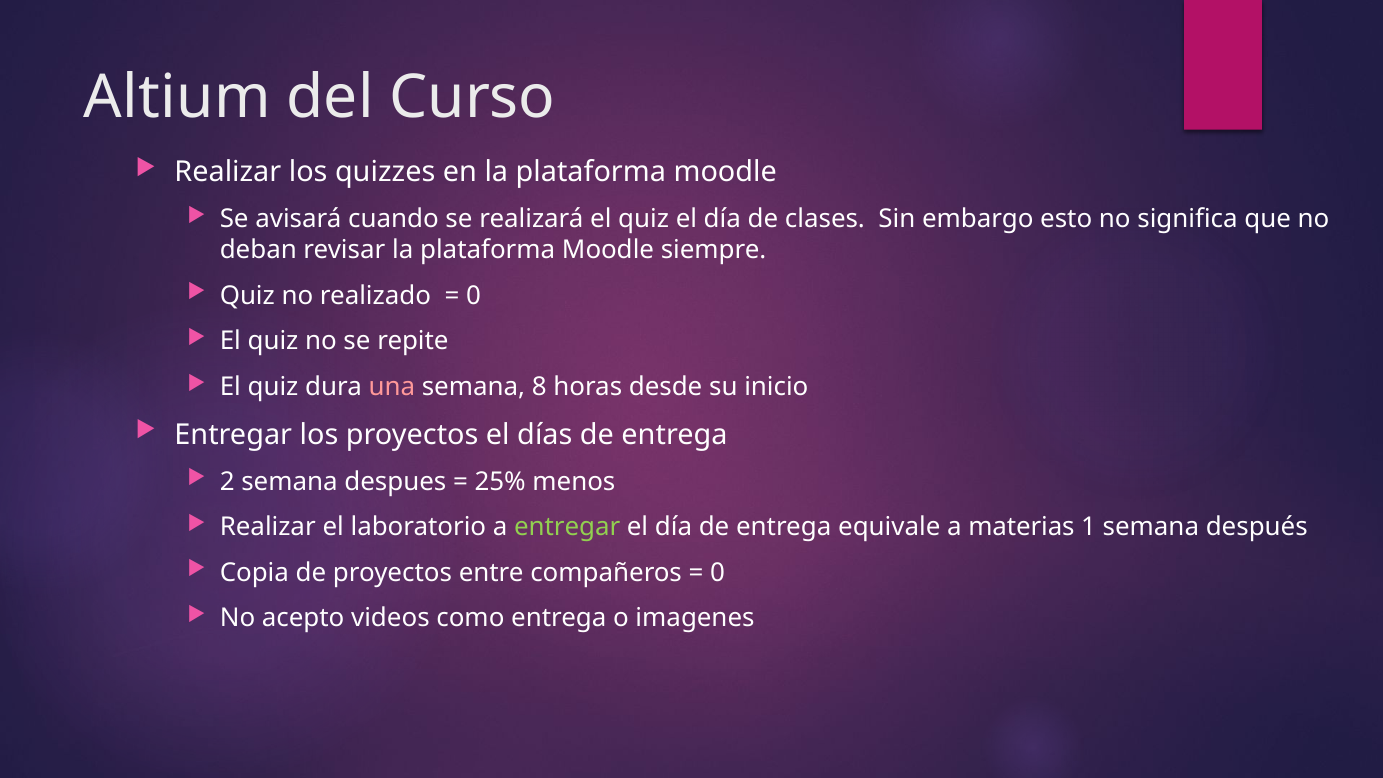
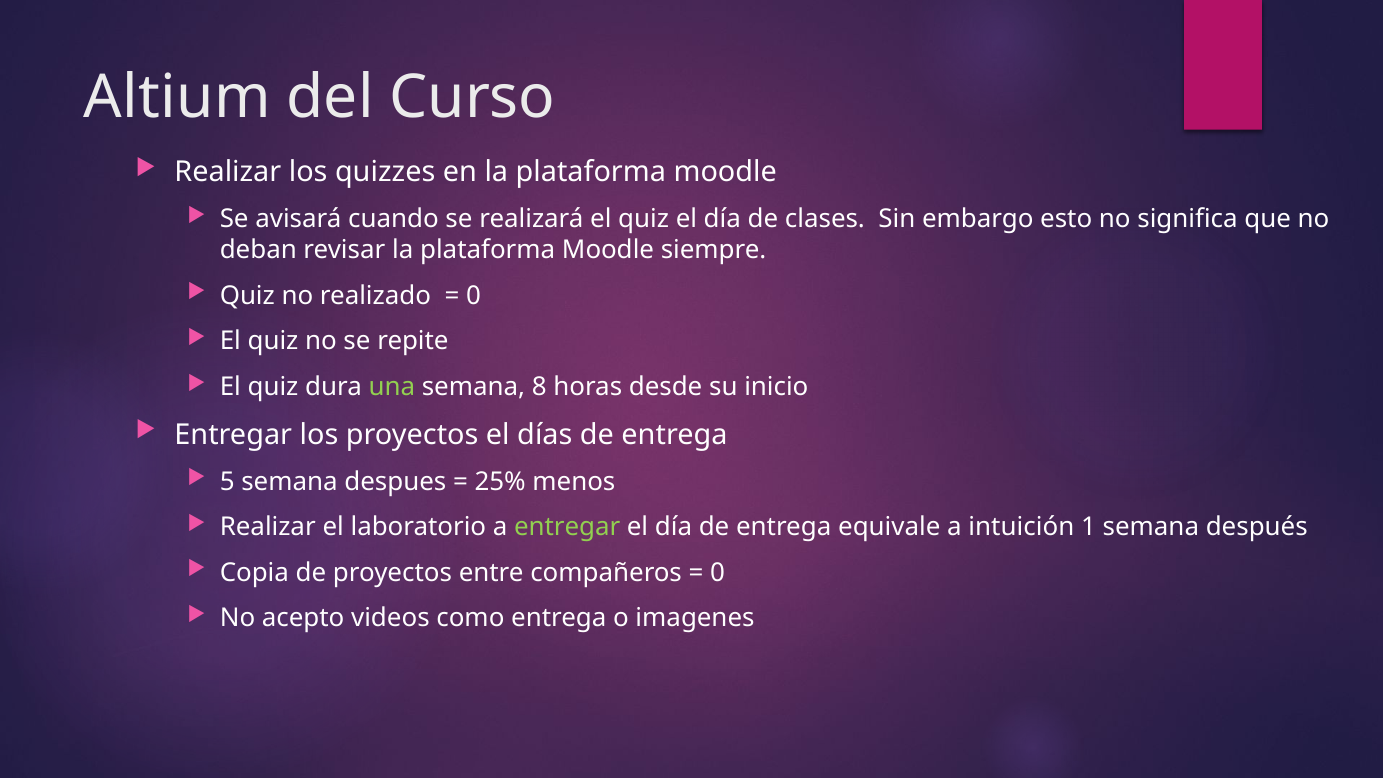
una colour: pink -> light green
2: 2 -> 5
materias: materias -> intuición
